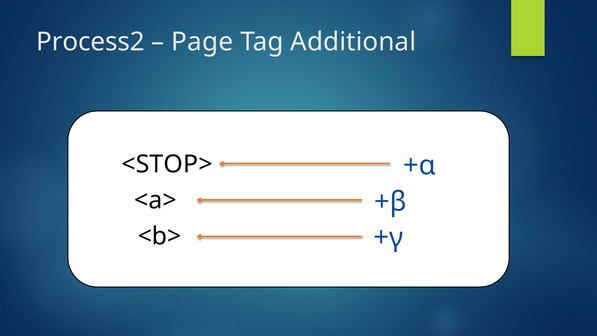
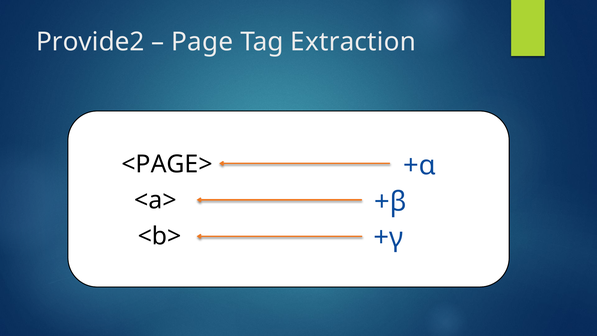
Process2: Process2 -> Provide2
Additional: Additional -> Extraction
<STOP>: <STOP> -> <PAGE>
